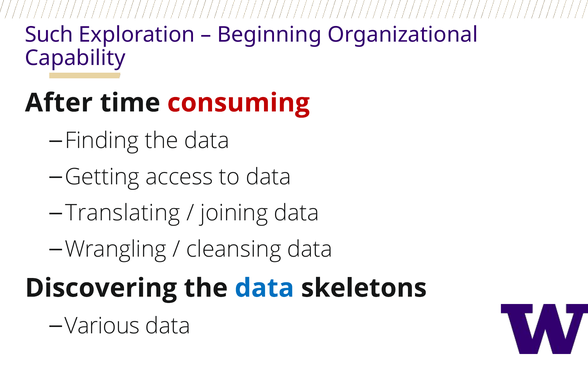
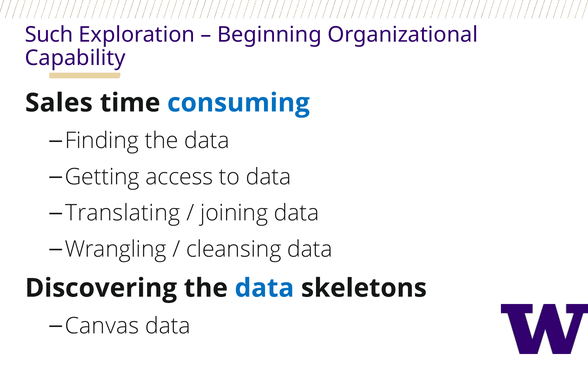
After: After -> Sales
consuming colour: red -> blue
Various: Various -> Canvas
